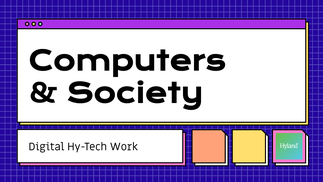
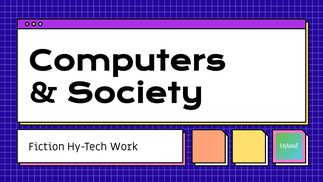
Digital: Digital -> Fiction
